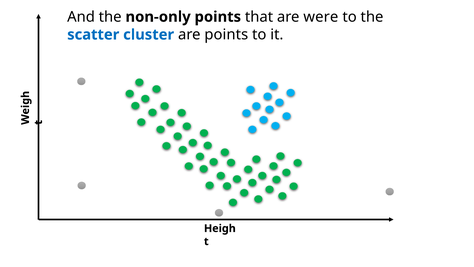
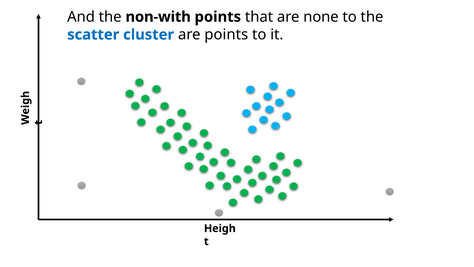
non-only: non-only -> non-with
were: were -> none
